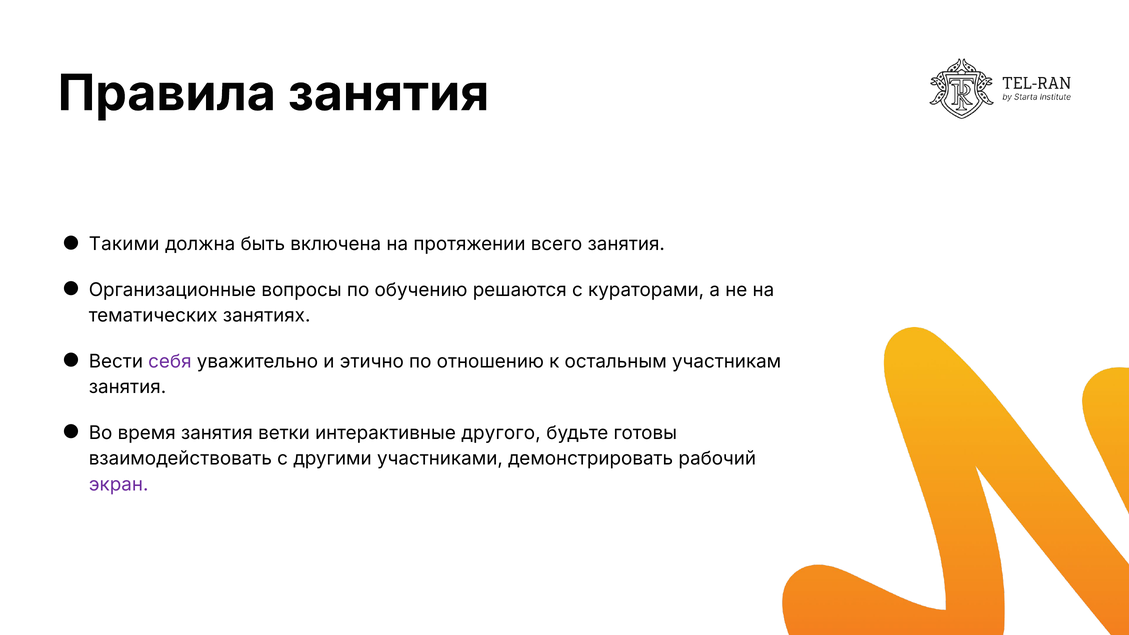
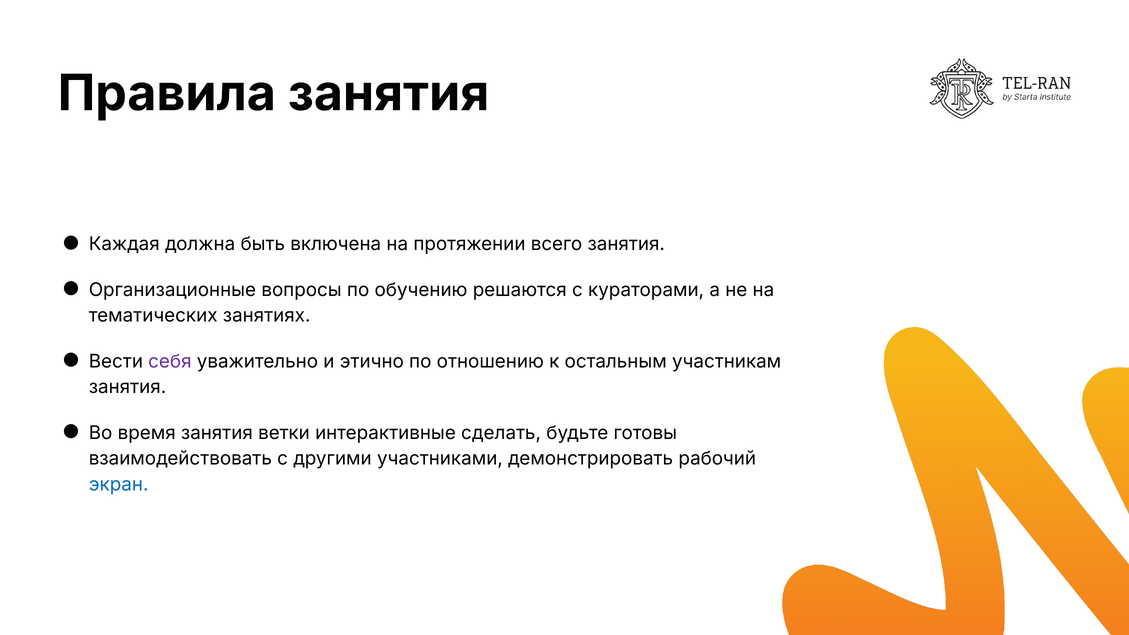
Такими: Такими -> Каждая
другого: другого -> сделать
экран colour: purple -> blue
